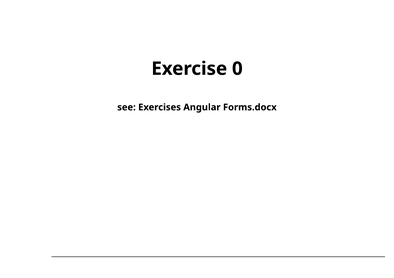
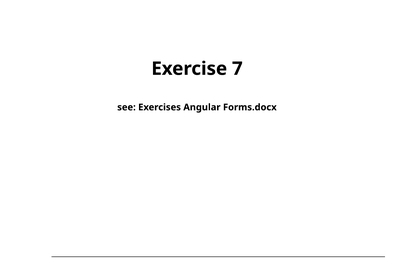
0: 0 -> 7
